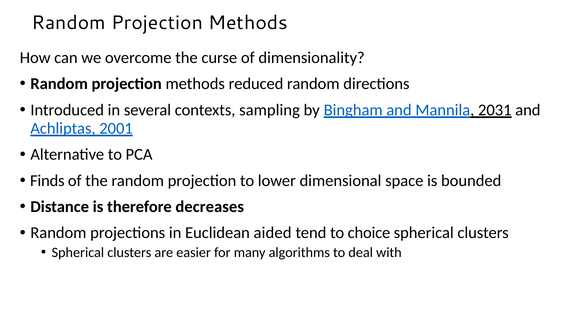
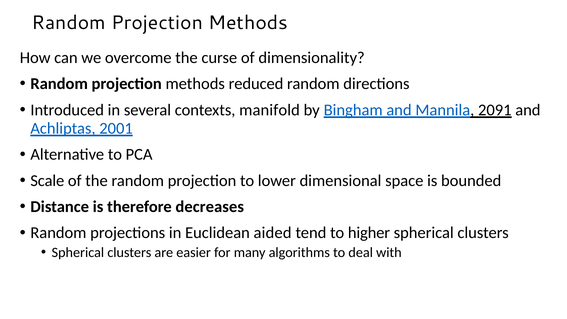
sampling: sampling -> manifold
2031: 2031 -> 2091
Finds: Finds -> Scale
choice: choice -> higher
